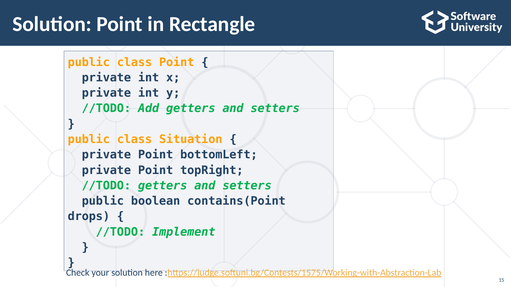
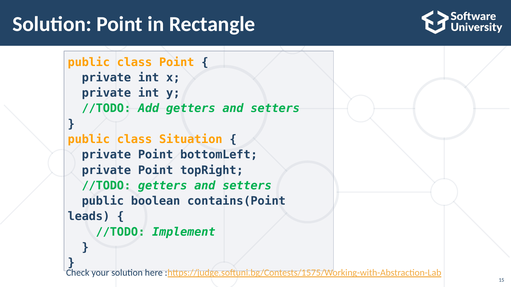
drops: drops -> leads
